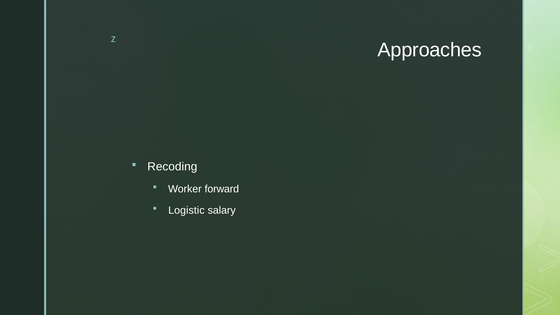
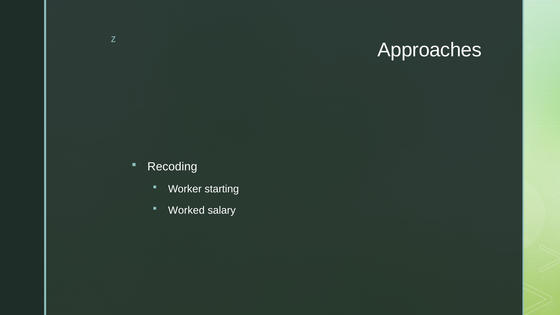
forward: forward -> starting
Logistic: Logistic -> Worked
